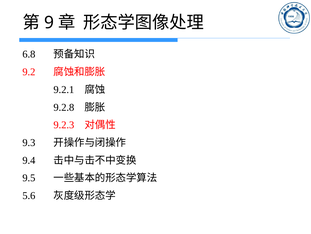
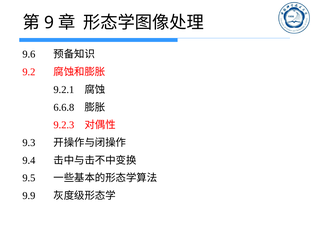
6.8: 6.8 -> 9.6
9.2.8: 9.2.8 -> 6.6.8
5.6: 5.6 -> 9.9
